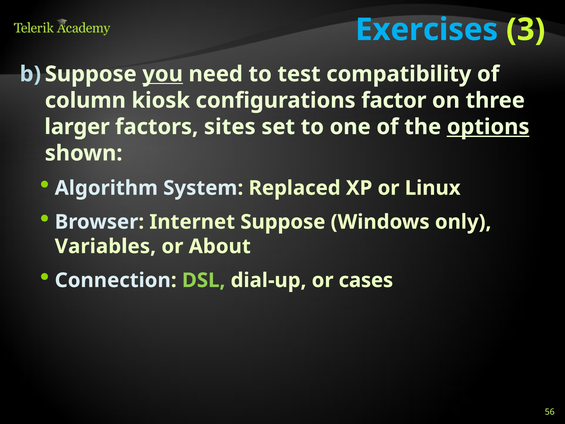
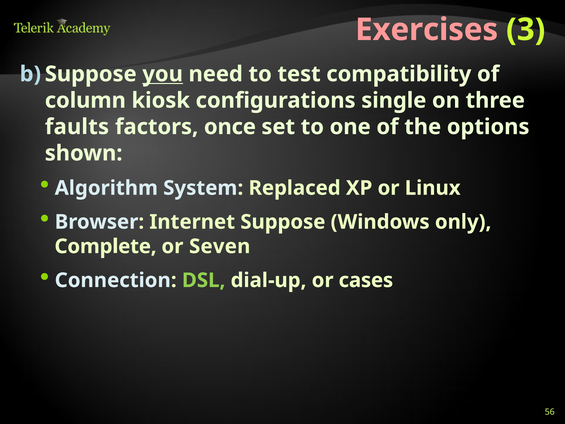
Exercises colour: light blue -> pink
factor: factor -> single
larger: larger -> faults
sites: sites -> once
options underline: present -> none
Variables: Variables -> Complete
About: About -> Seven
